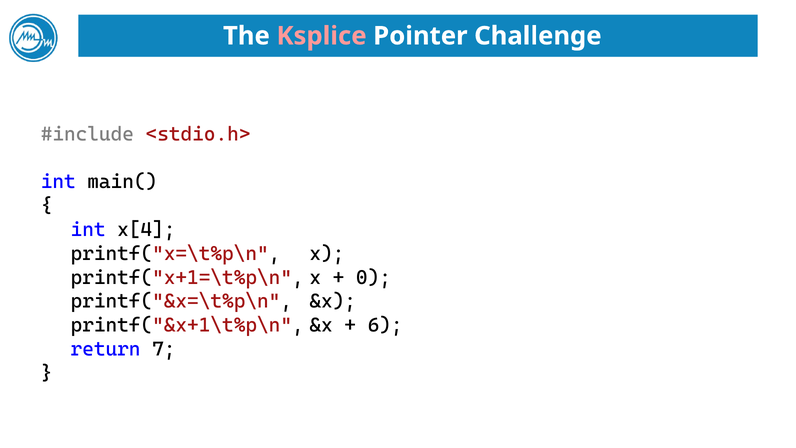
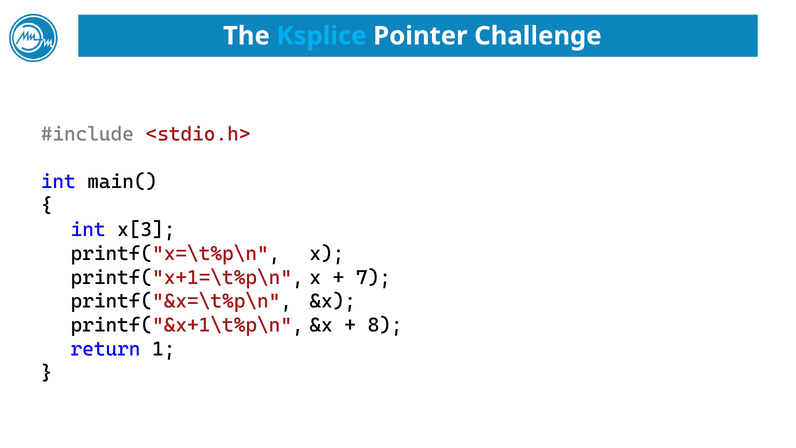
Ksplice colour: pink -> light blue
x[4: x[4 -> x[3
0: 0 -> 7
6: 6 -> 8
7: 7 -> 1
